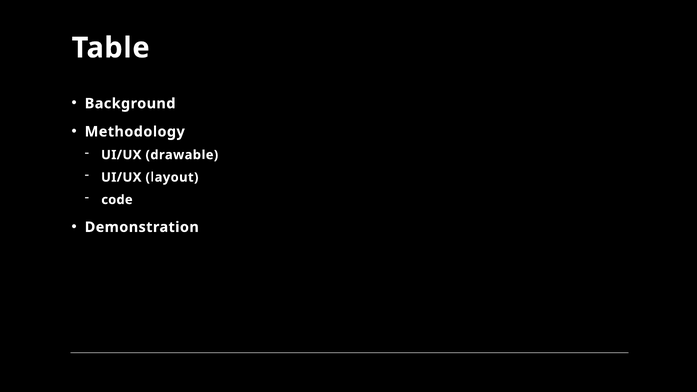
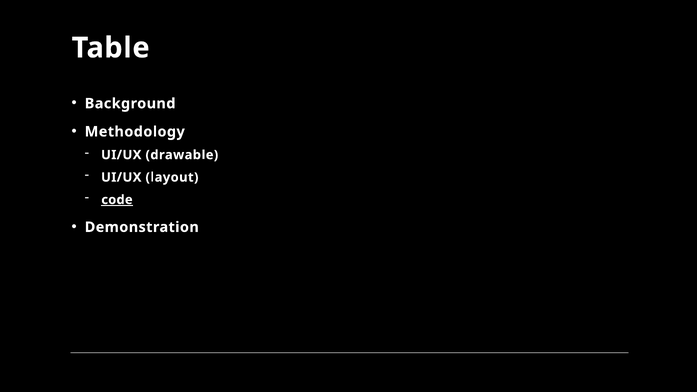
code underline: none -> present
